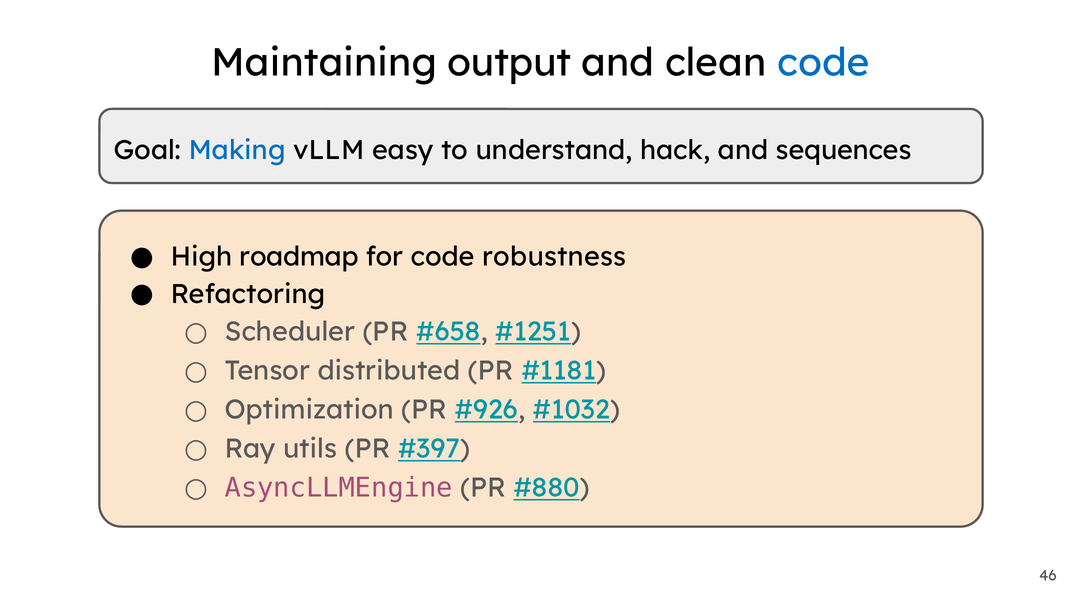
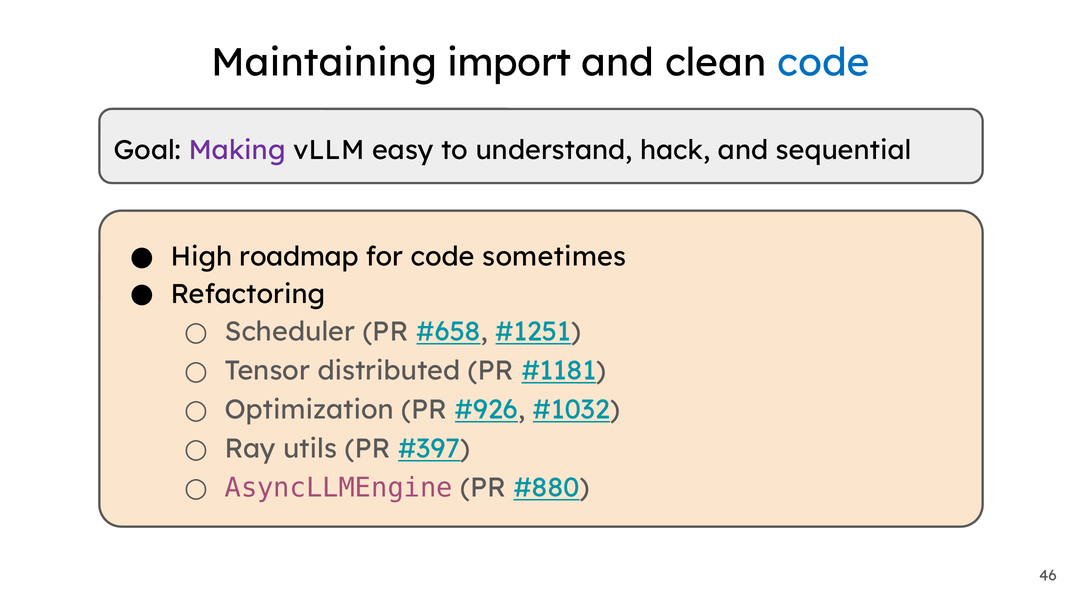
output: output -> import
Making colour: blue -> purple
sequences: sequences -> sequential
robustness: robustness -> sometimes
